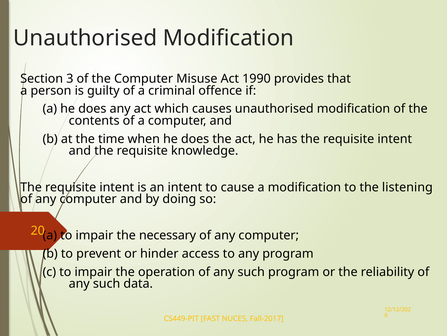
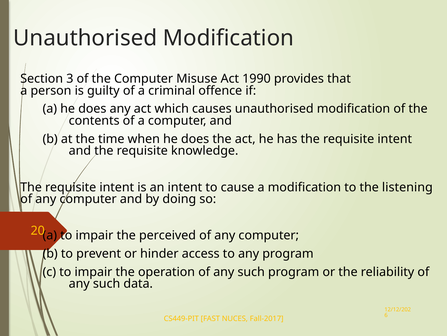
necessary: necessary -> perceived
